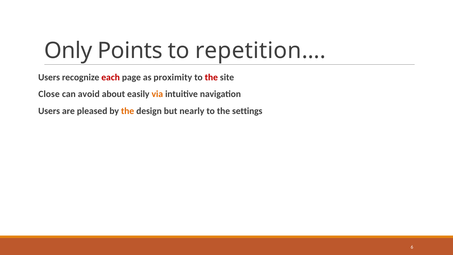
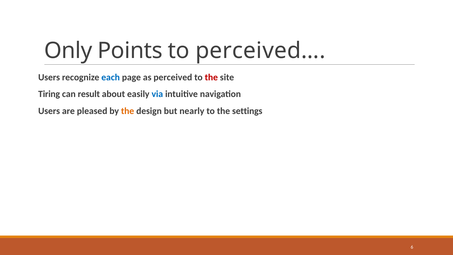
repetition…: repetition… -> perceived…
each colour: red -> blue
proximity: proximity -> perceived
Close: Close -> Tiring
avoid: avoid -> result
via colour: orange -> blue
